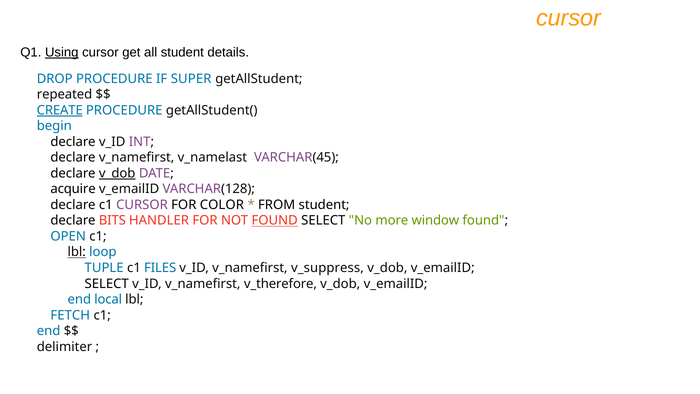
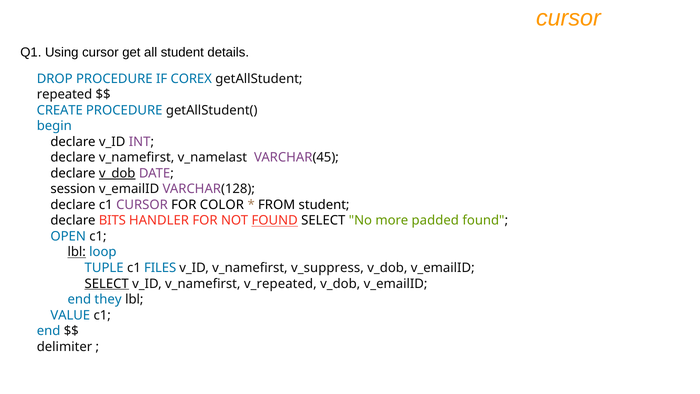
Using underline: present -> none
SUPER: SUPER -> COREX
CREATE underline: present -> none
acquire: acquire -> session
window: window -> padded
SELECT at (107, 283) underline: none -> present
v_therefore: v_therefore -> v_repeated
local: local -> they
FETCH: FETCH -> VALUE
